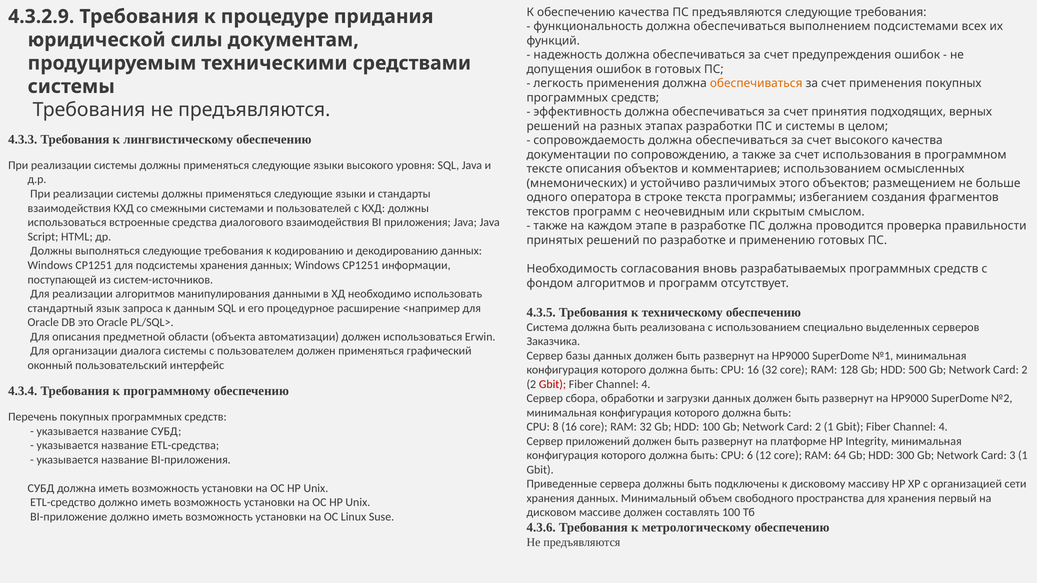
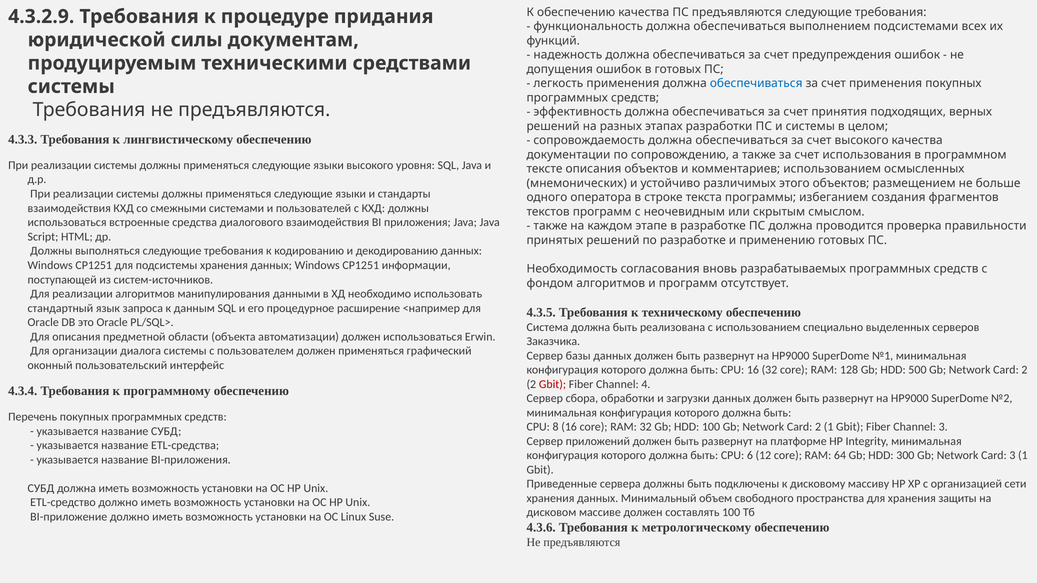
обеспечиваться at (756, 83) colour: orange -> blue
4 at (943, 427): 4 -> 3
первый: первый -> защиты
